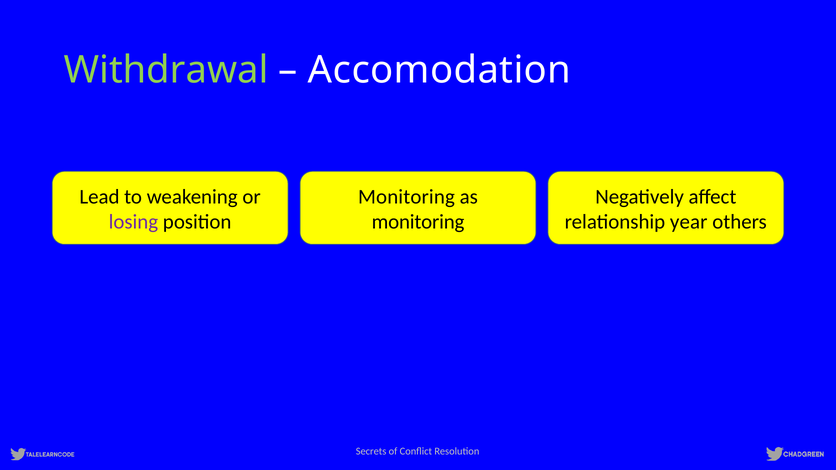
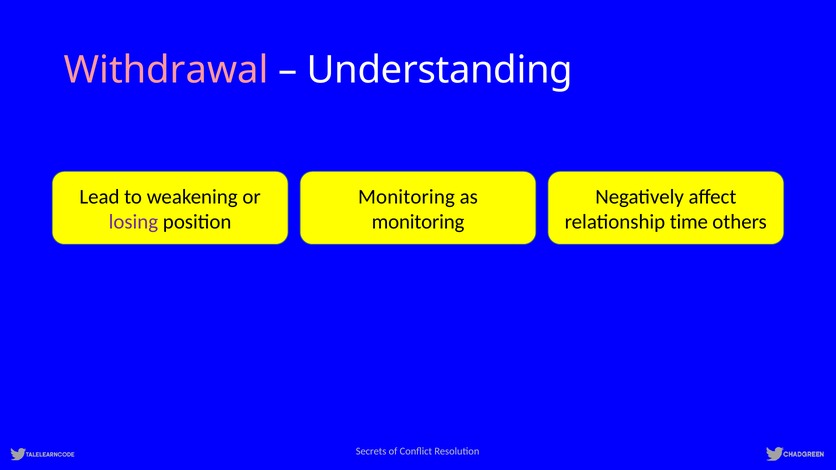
Withdrawal colour: light green -> pink
Accomodation: Accomodation -> Understanding
year: year -> time
